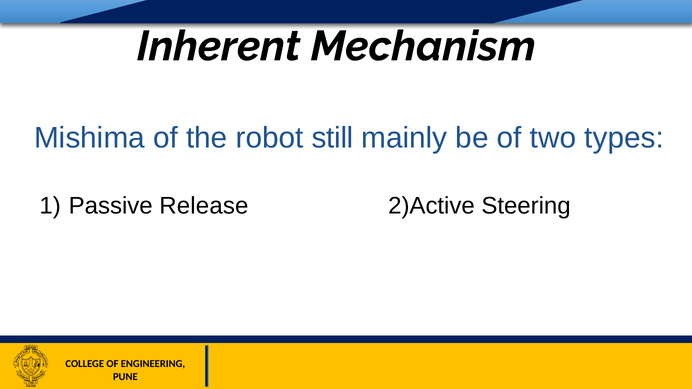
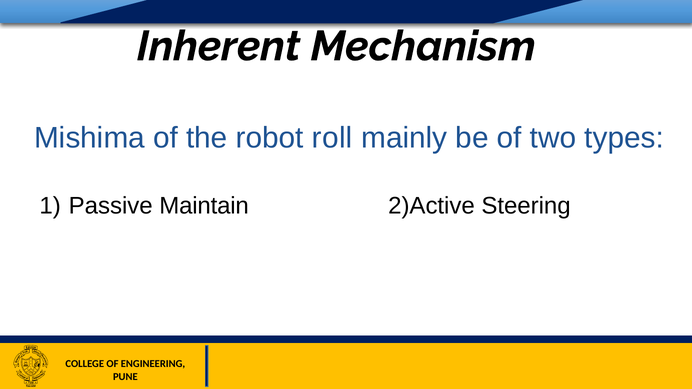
still: still -> roll
Release: Release -> Maintain
